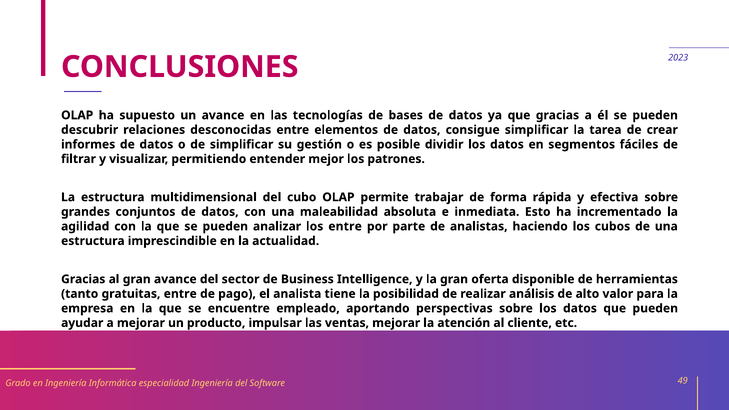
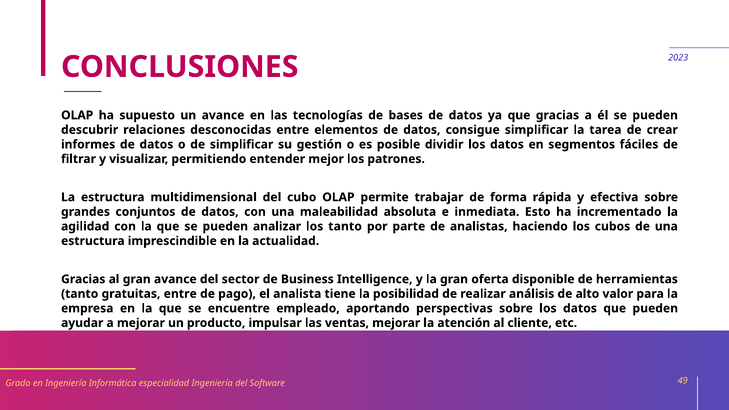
los entre: entre -> tanto
